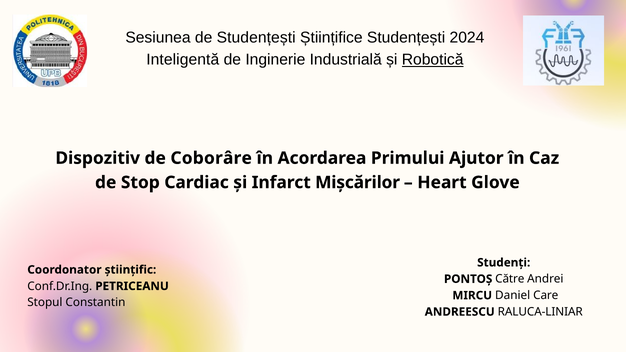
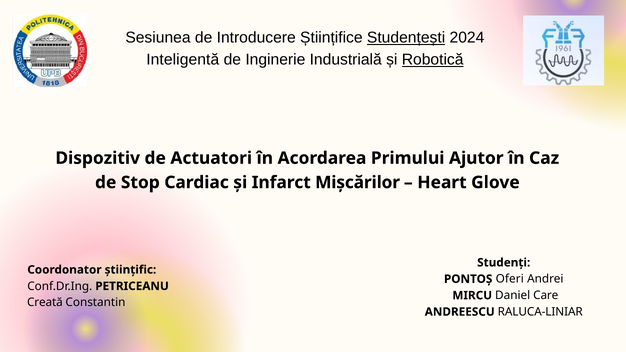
de Studențești: Studențești -> Introducere
Studențești at (406, 38) underline: none -> present
Coborâre: Coborâre -> Actuatori
Către: Către -> Oferi
Stopul: Stopul -> Creată
